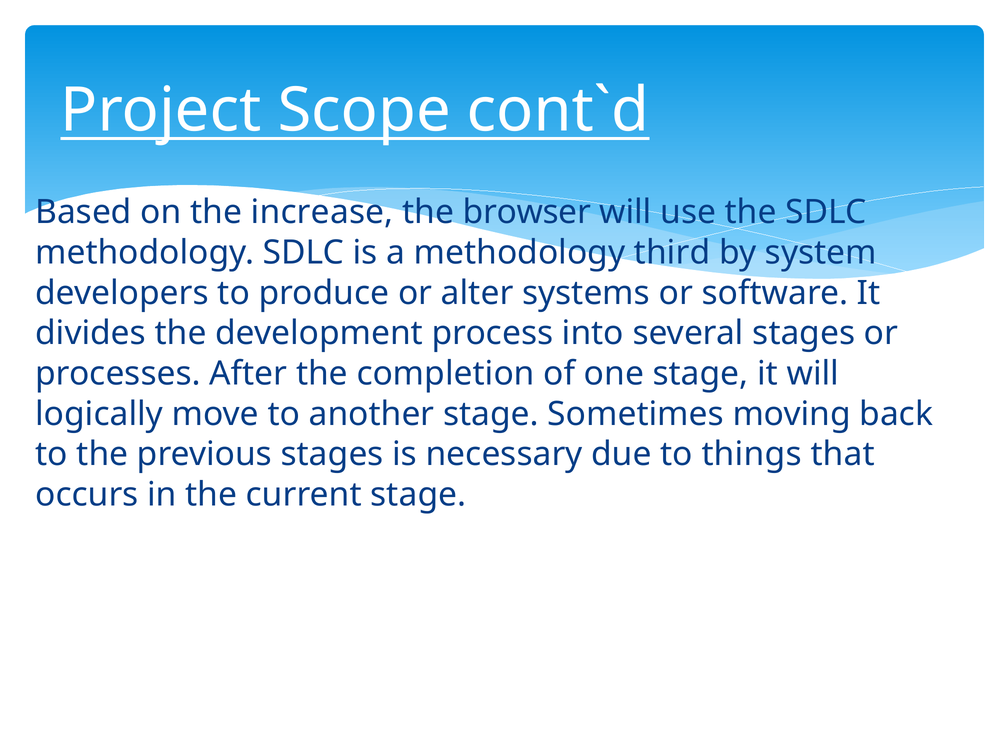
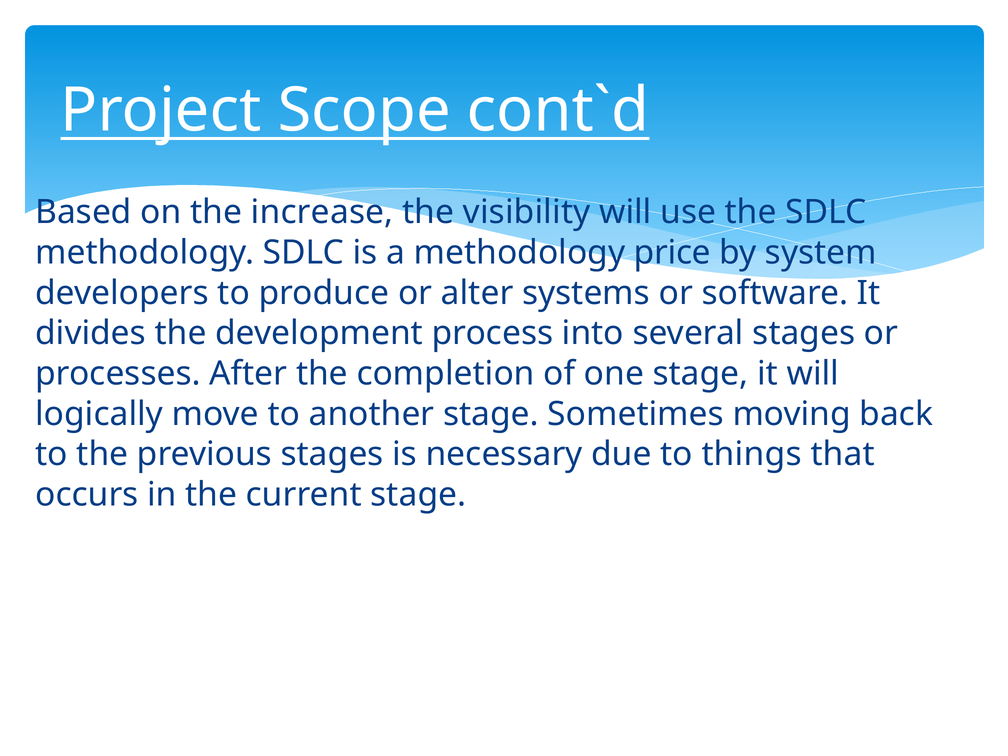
browser: browser -> visibility
third: third -> price
